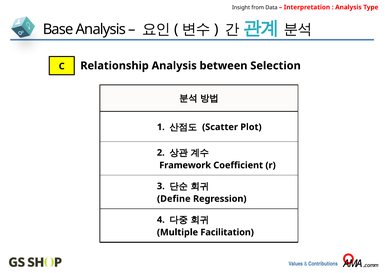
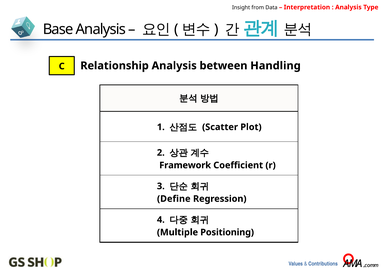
Selection: Selection -> Handling
Facilitation: Facilitation -> Positioning
